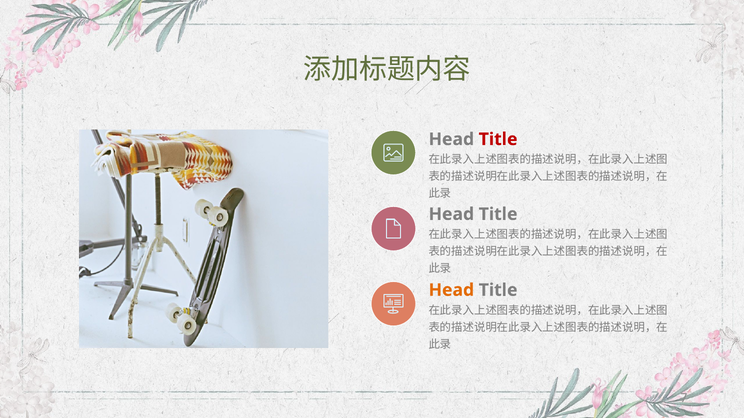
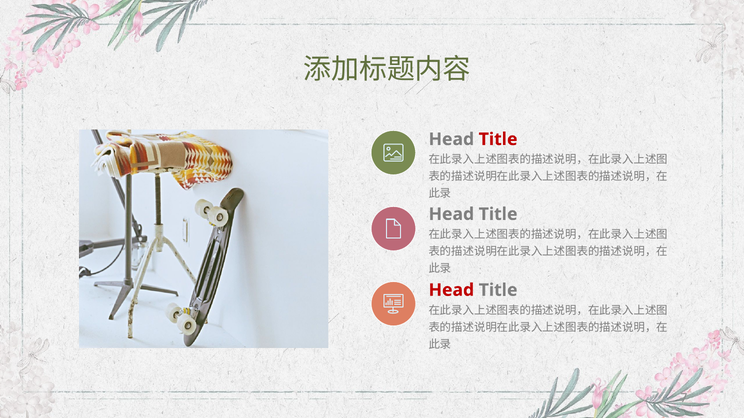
Head at (451, 290) colour: orange -> red
